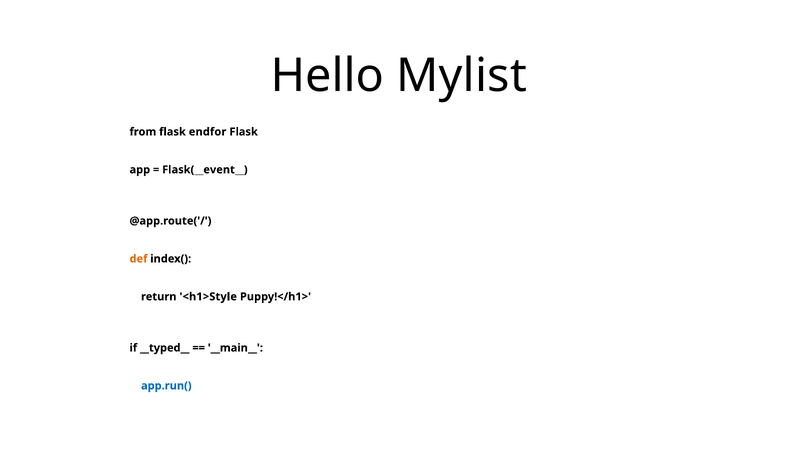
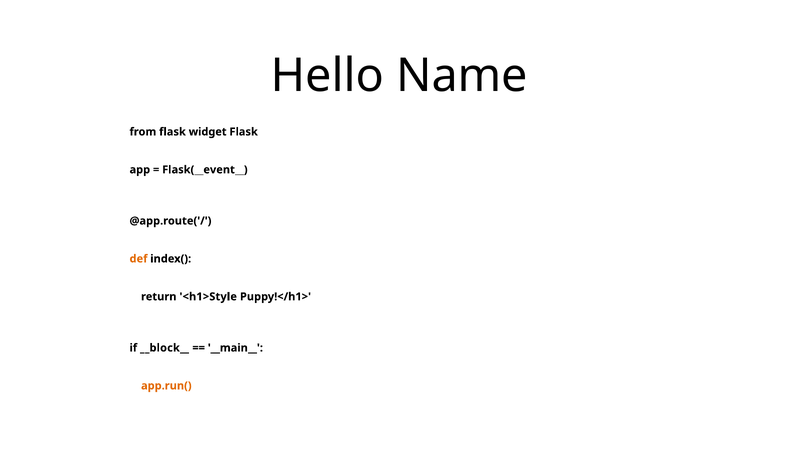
Mylist: Mylist -> Name
endfor: endfor -> widget
__typed__: __typed__ -> __block__
app.run( colour: blue -> orange
